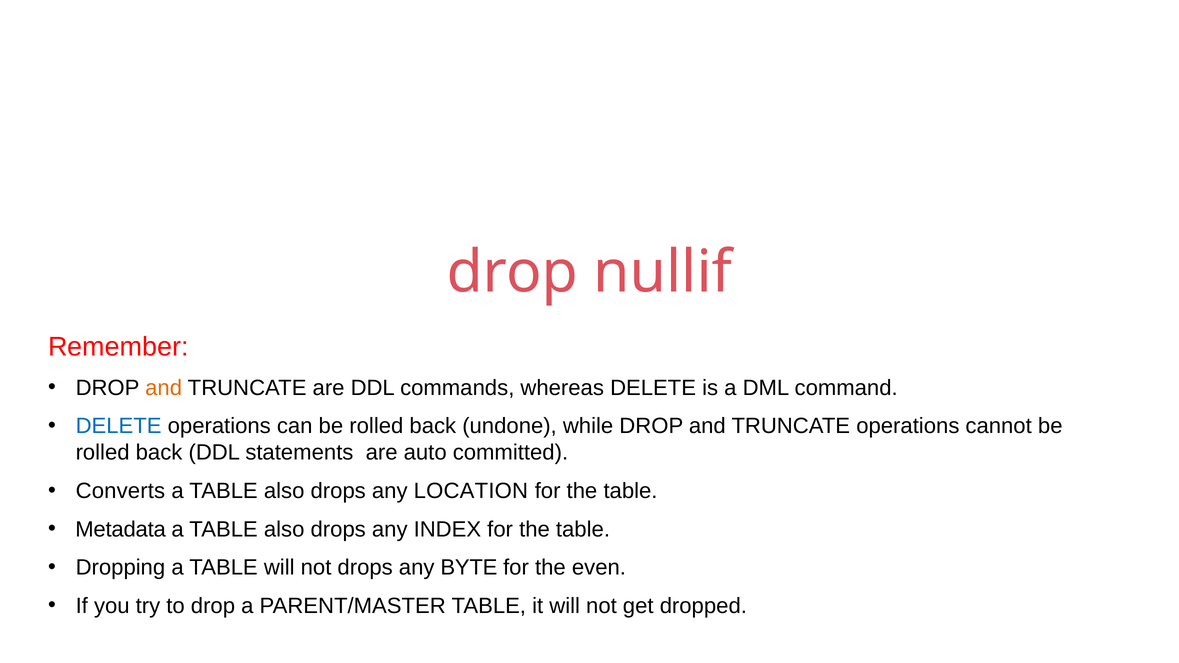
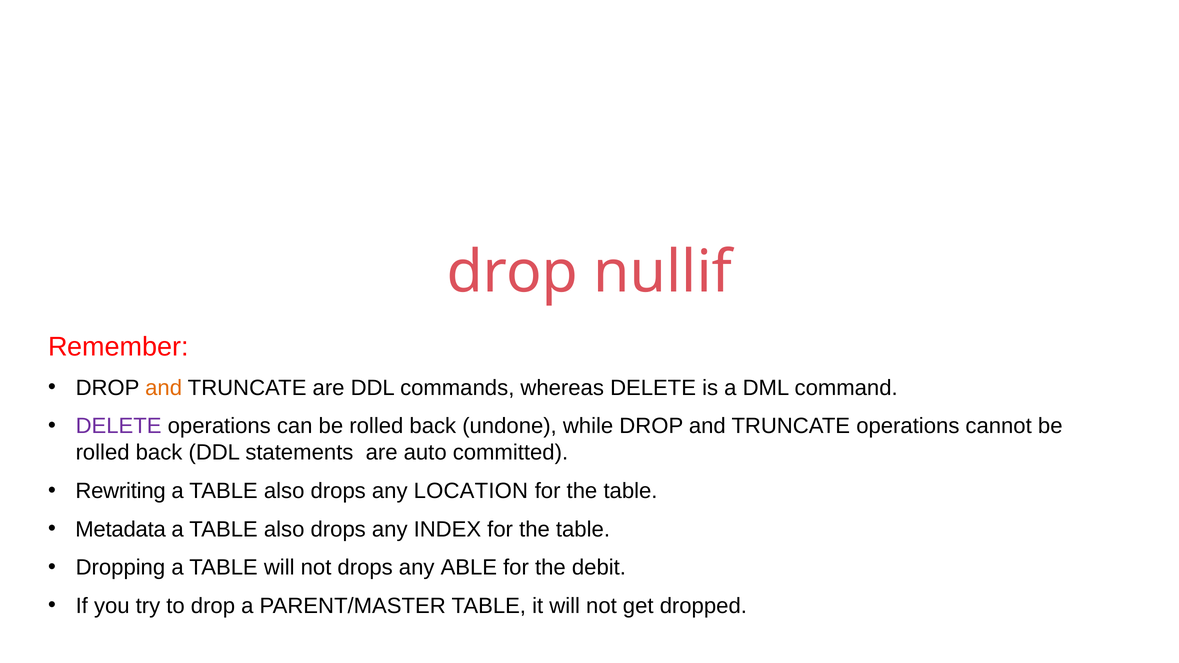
DELETE at (119, 426) colour: blue -> purple
Converts: Converts -> Rewriting
BYTE: BYTE -> ABLE
even: even -> debit
